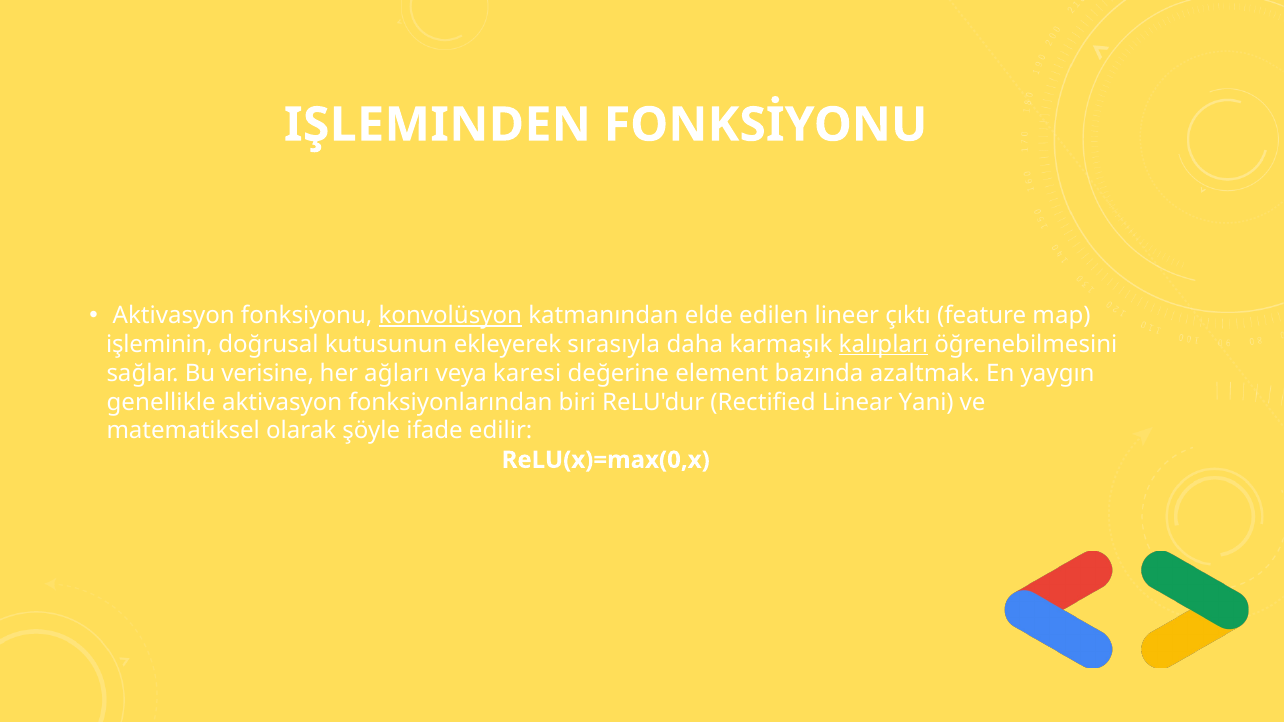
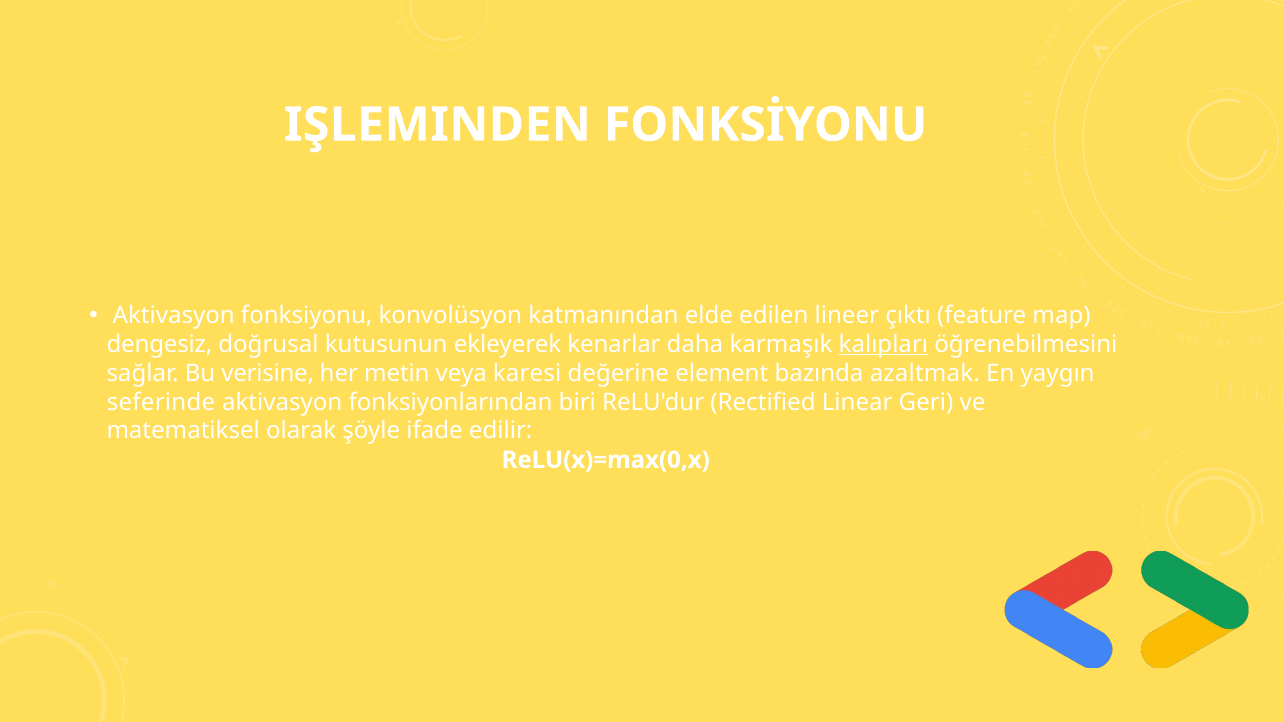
konvolüsyon underline: present -> none
işleminin: işleminin -> dengesiz
sırasıyla: sırasıyla -> kenarlar
ağları: ağları -> metin
genellikle: genellikle -> seferinde
Yani: Yani -> Geri
